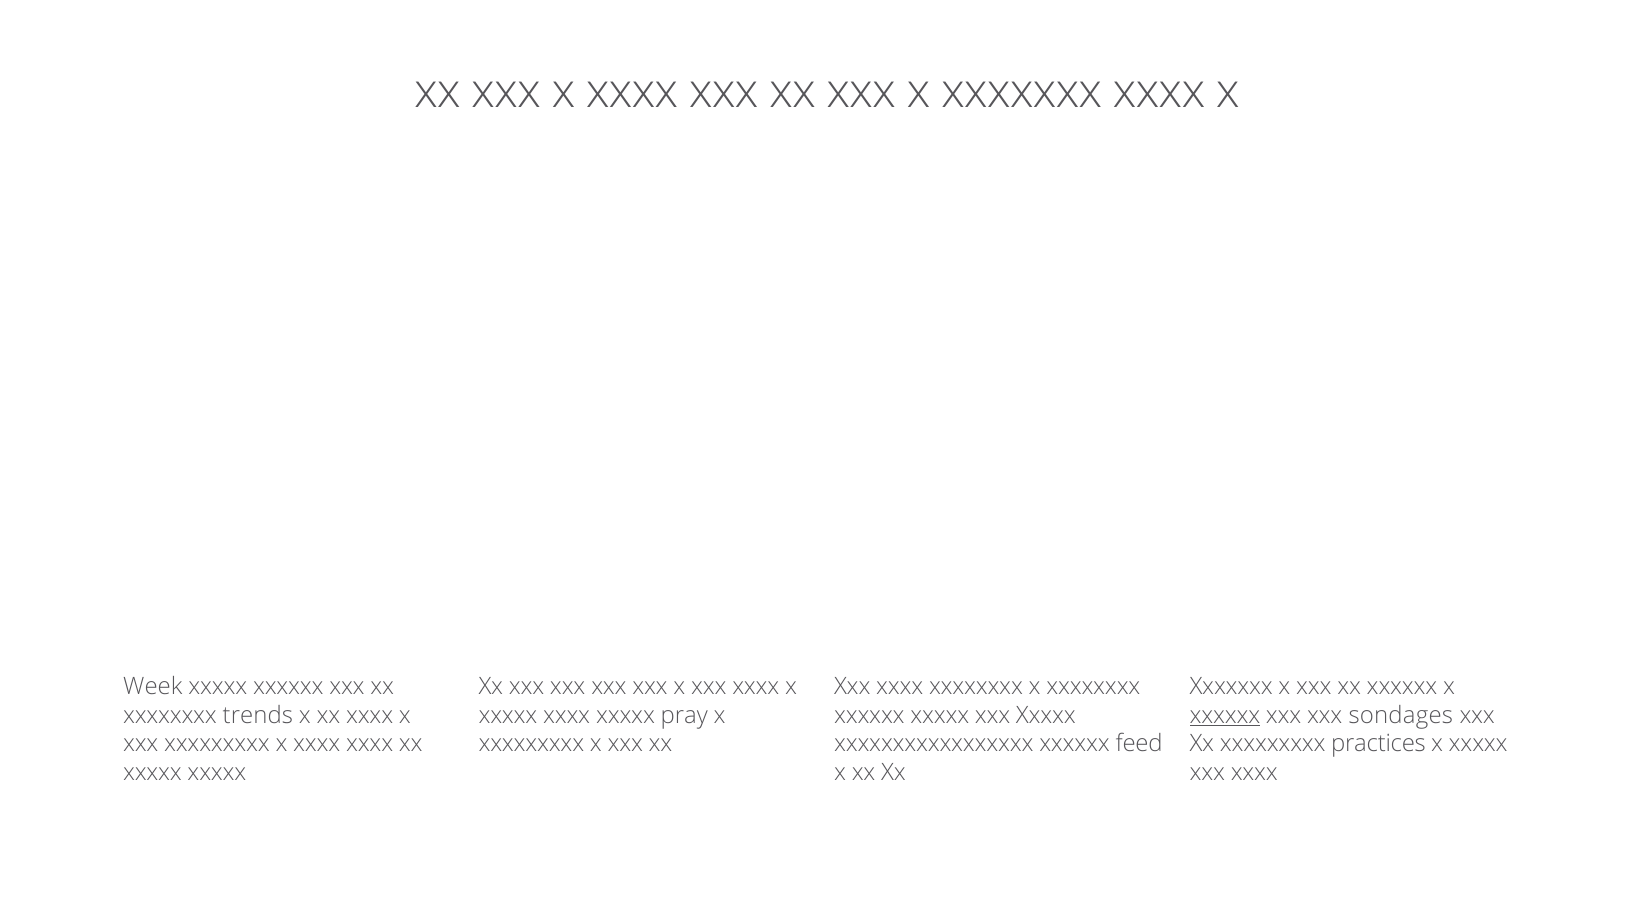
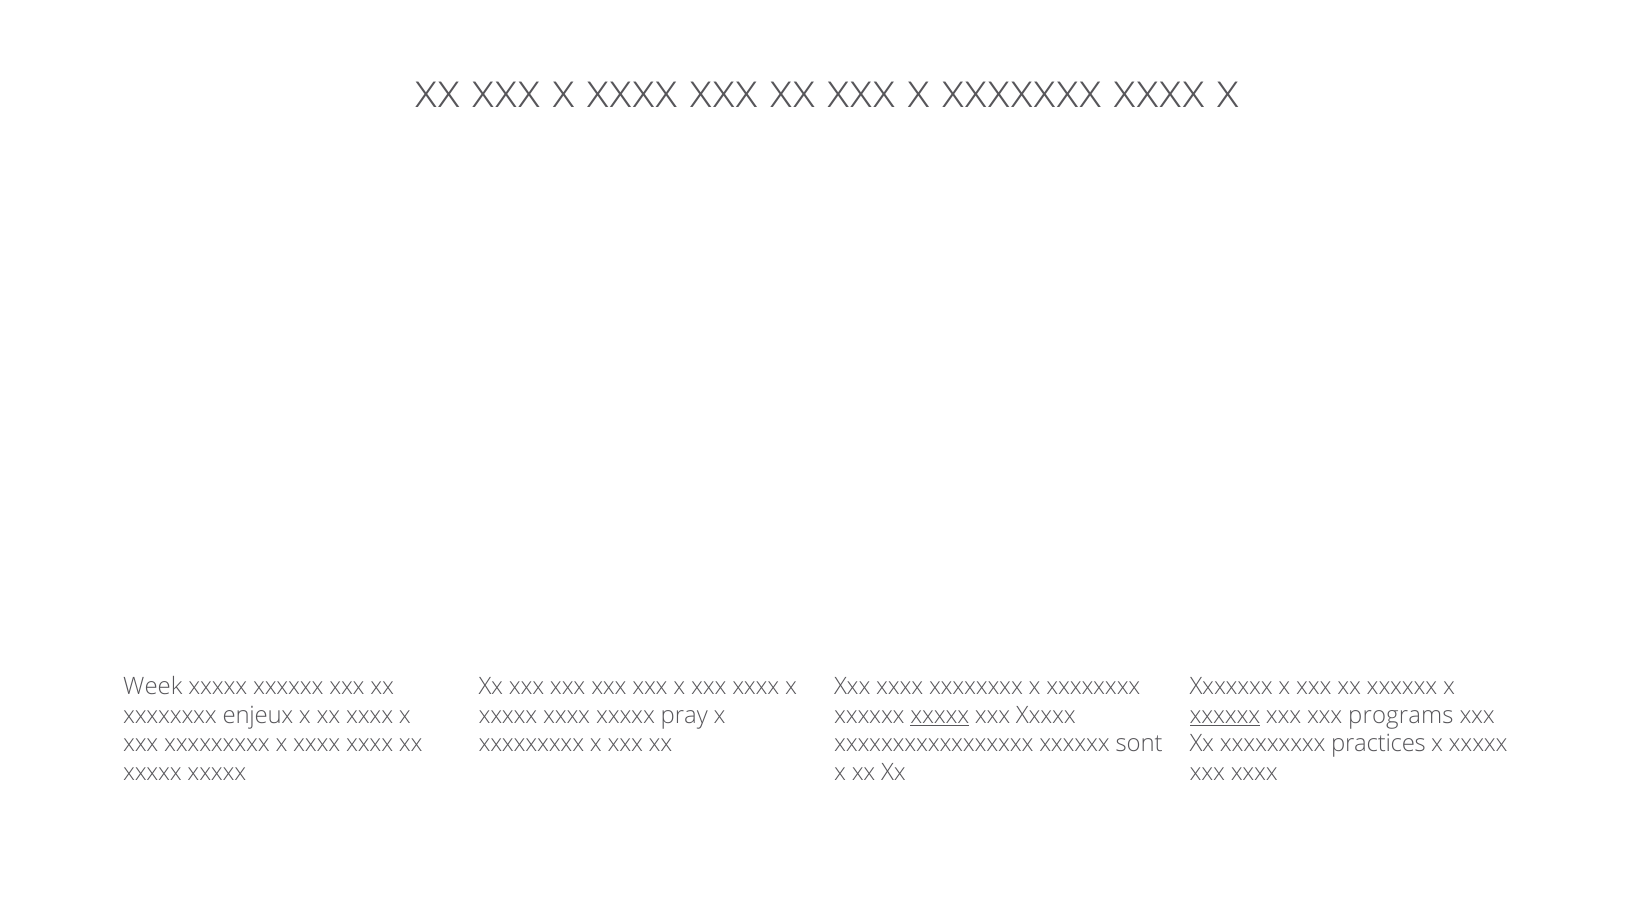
trends: trends -> enjeux
xxxxx at (940, 715) underline: none -> present
sondages: sondages -> programs
feed: feed -> sont
